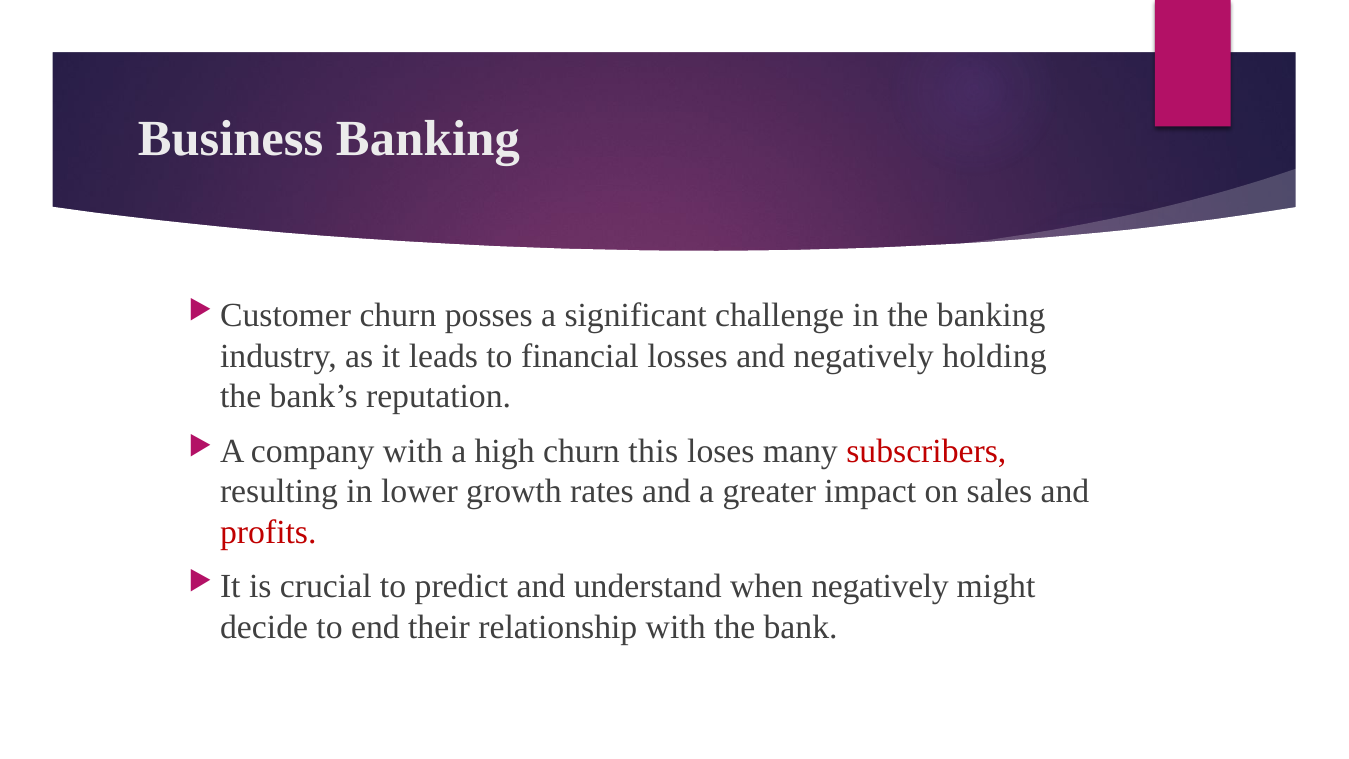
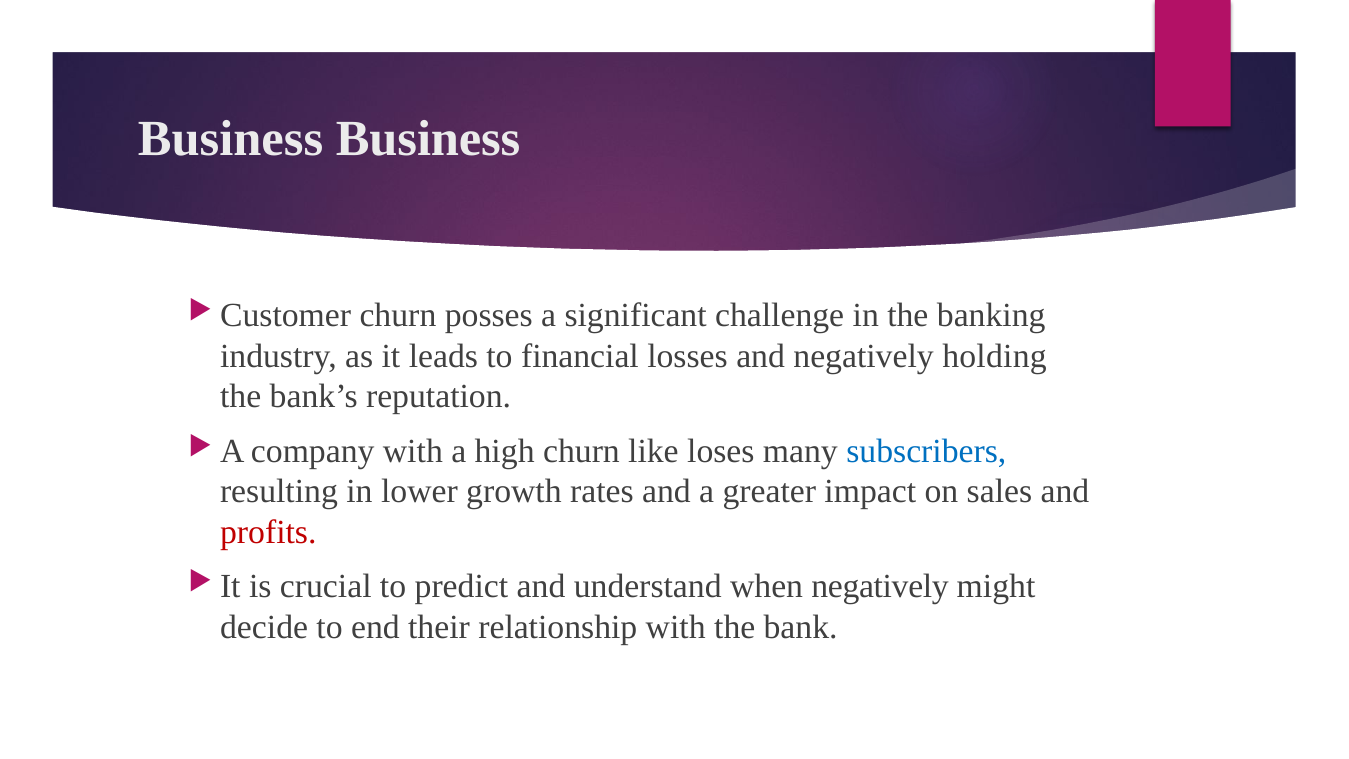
Business Banking: Banking -> Business
this: this -> like
subscribers colour: red -> blue
